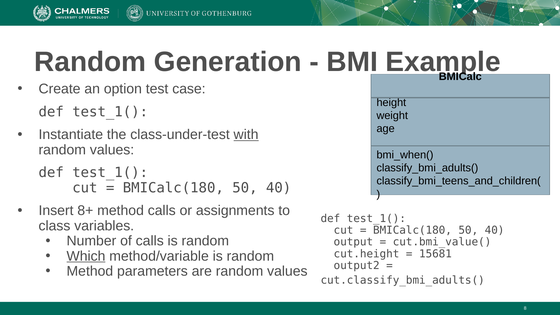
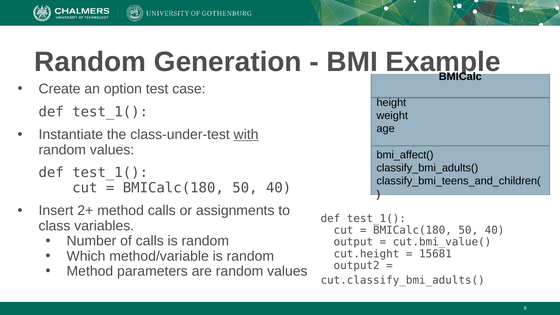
bmi_when(: bmi_when( -> bmi_affect(
8+: 8+ -> 2+
Which underline: present -> none
